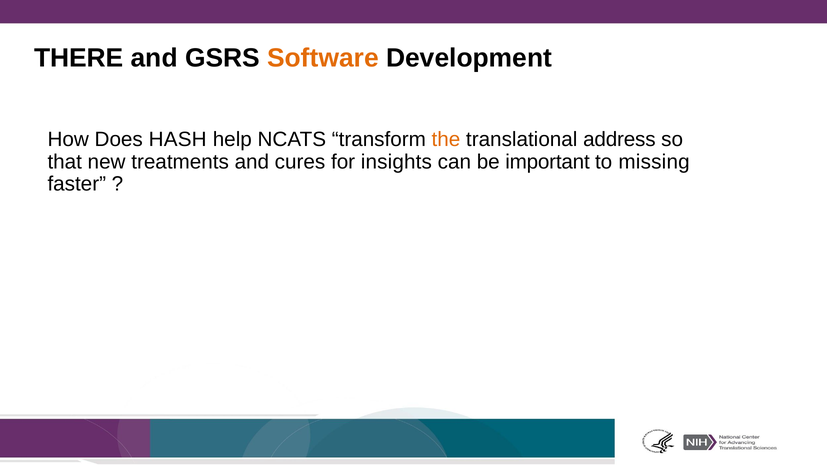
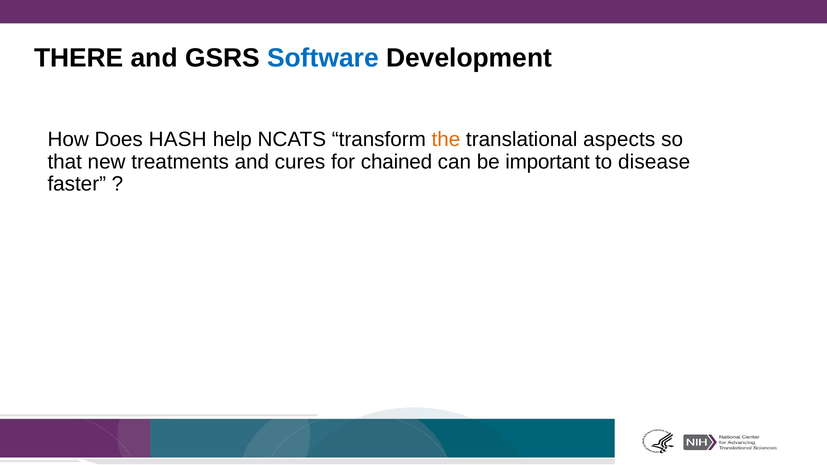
Software colour: orange -> blue
address: address -> aspects
insights: insights -> chained
missing: missing -> disease
